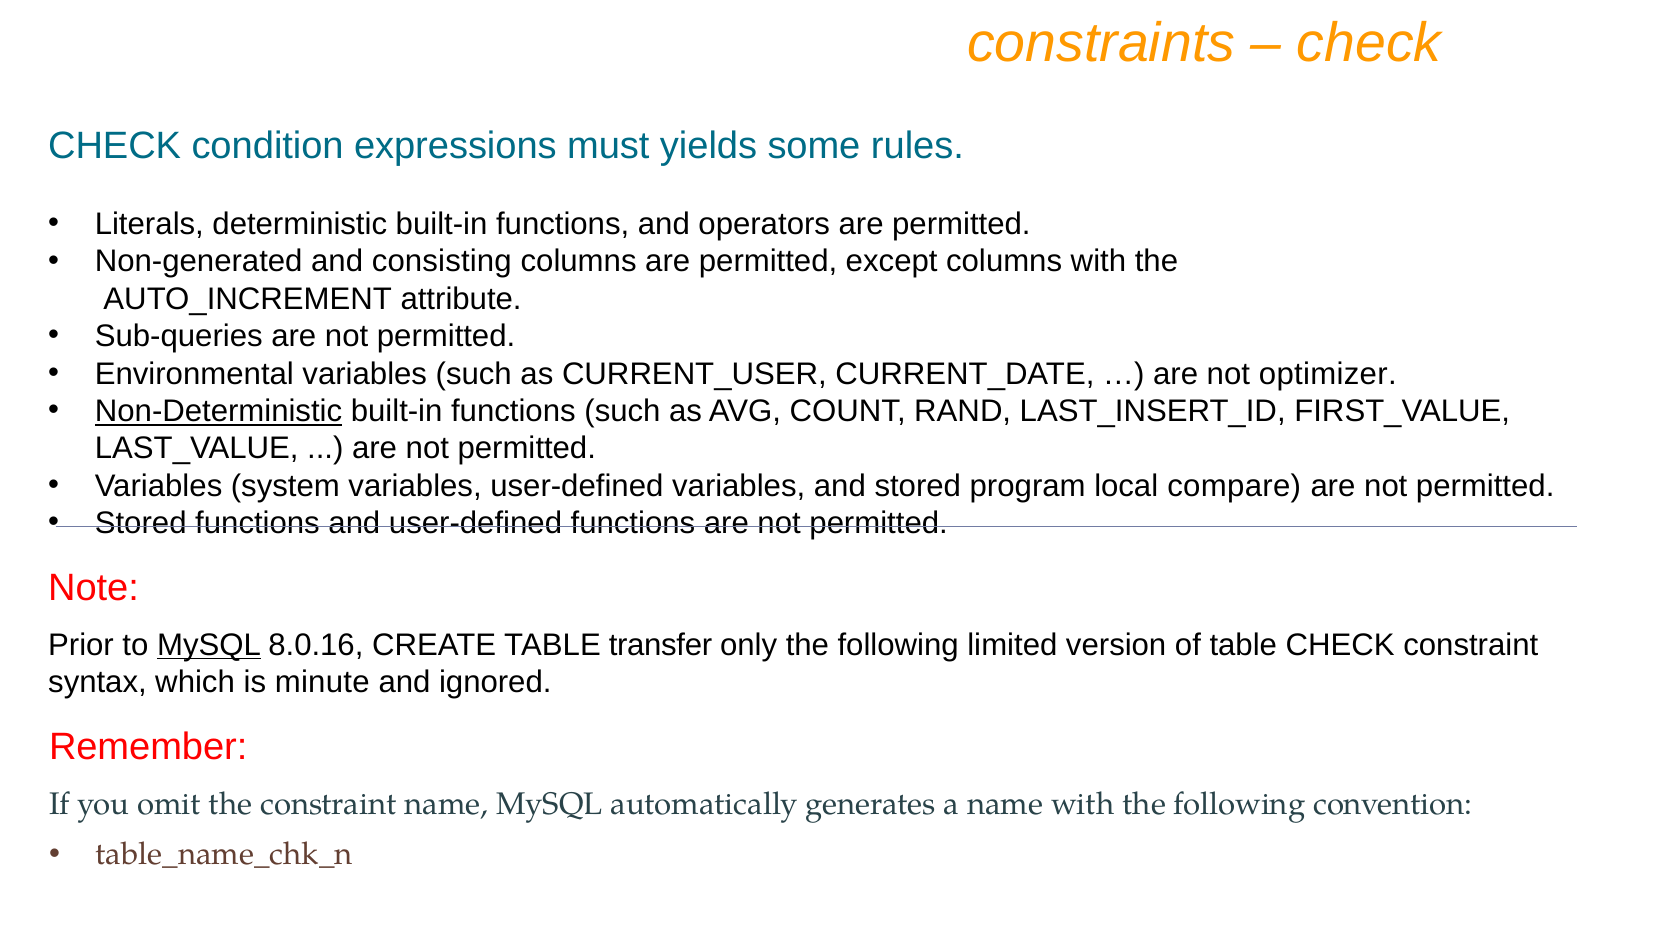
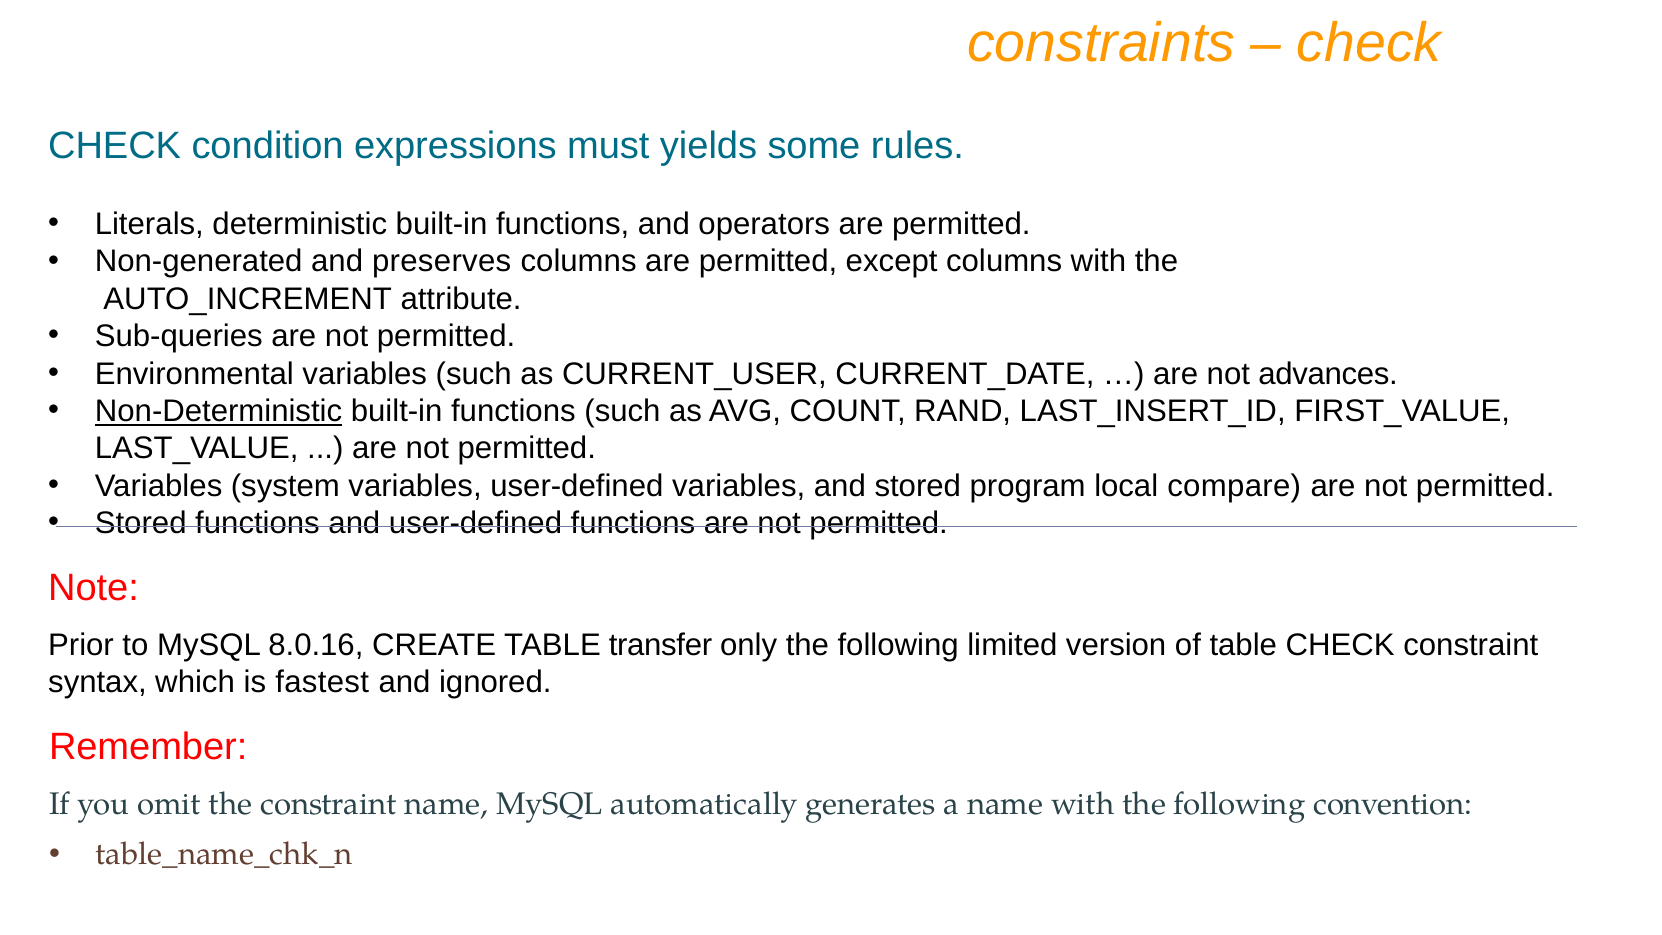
consisting: consisting -> preserves
optimizer: optimizer -> advances
MySQL at (209, 645) underline: present -> none
minute: minute -> fastest
